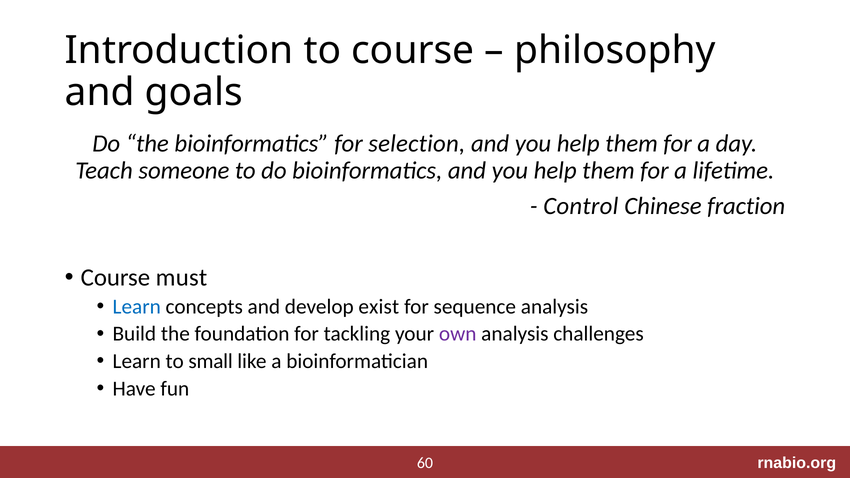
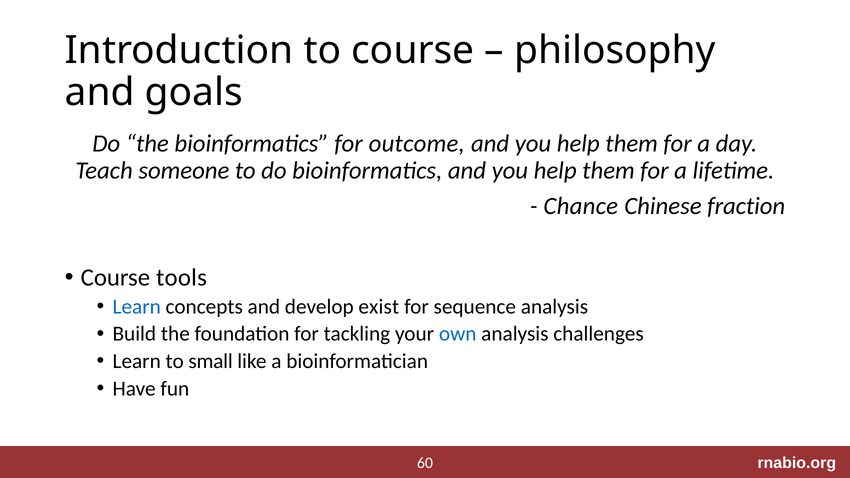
selection: selection -> outcome
Control: Control -> Chance
must: must -> tools
own colour: purple -> blue
